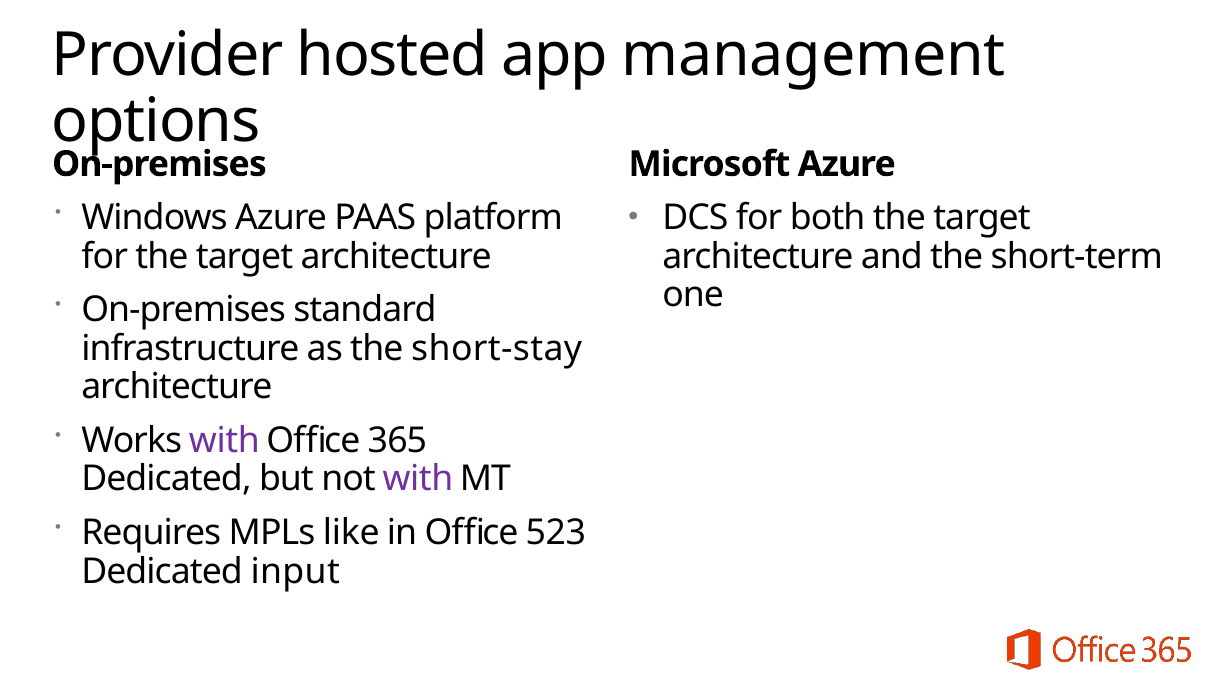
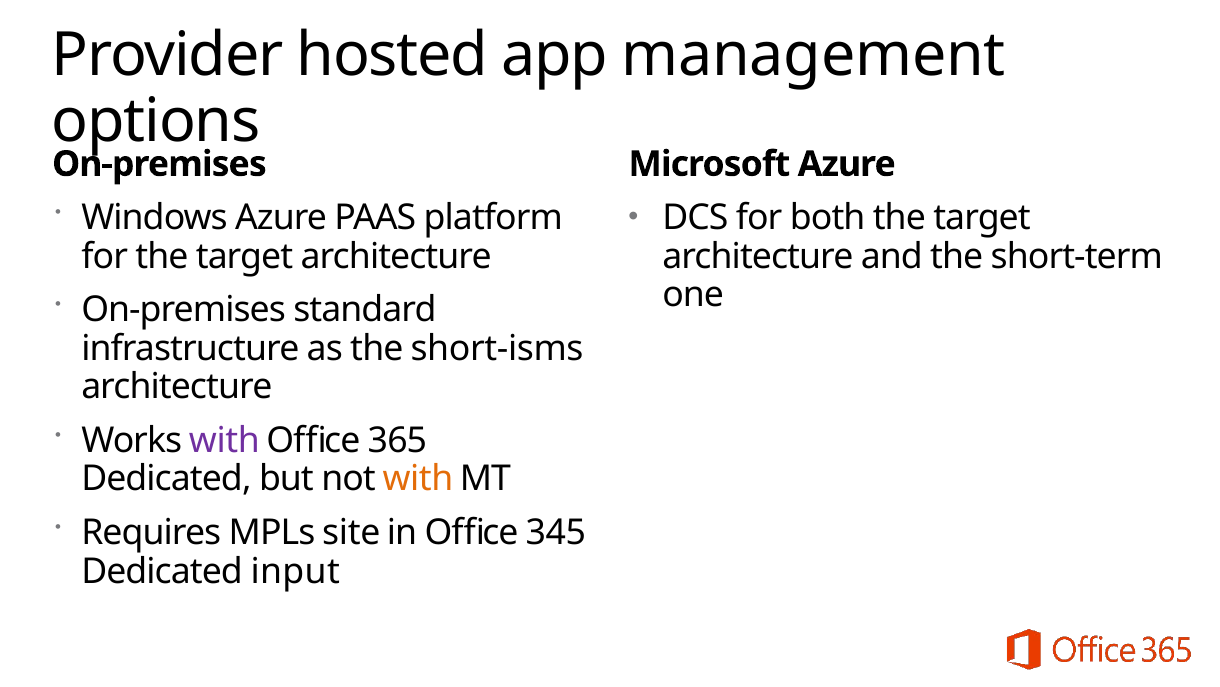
short-stay: short-stay -> short-isms
with at (418, 479) colour: purple -> orange
like: like -> site
523: 523 -> 345
